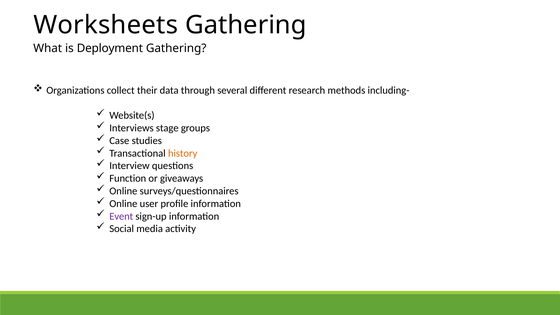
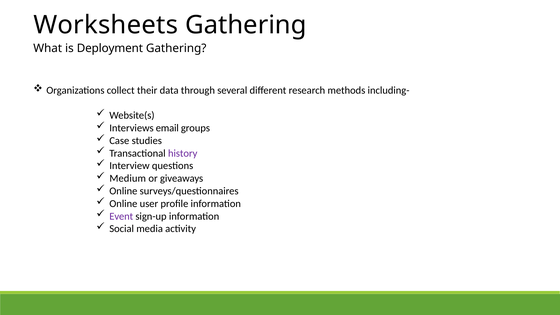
stage: stage -> email
history colour: orange -> purple
Function: Function -> Medium
